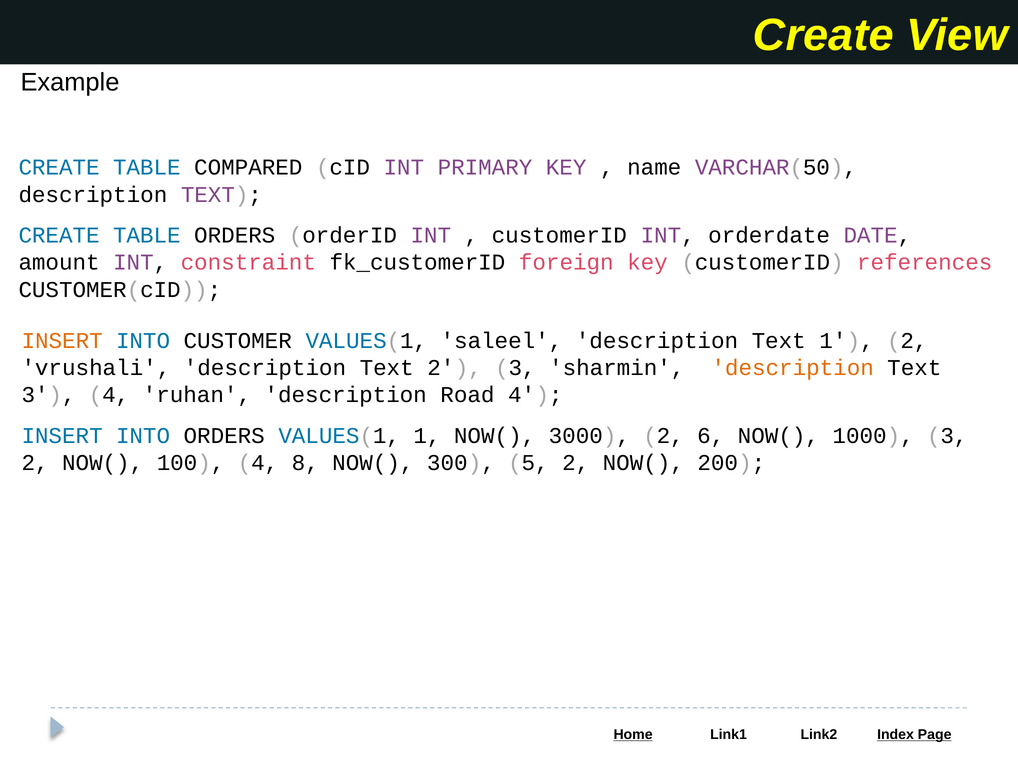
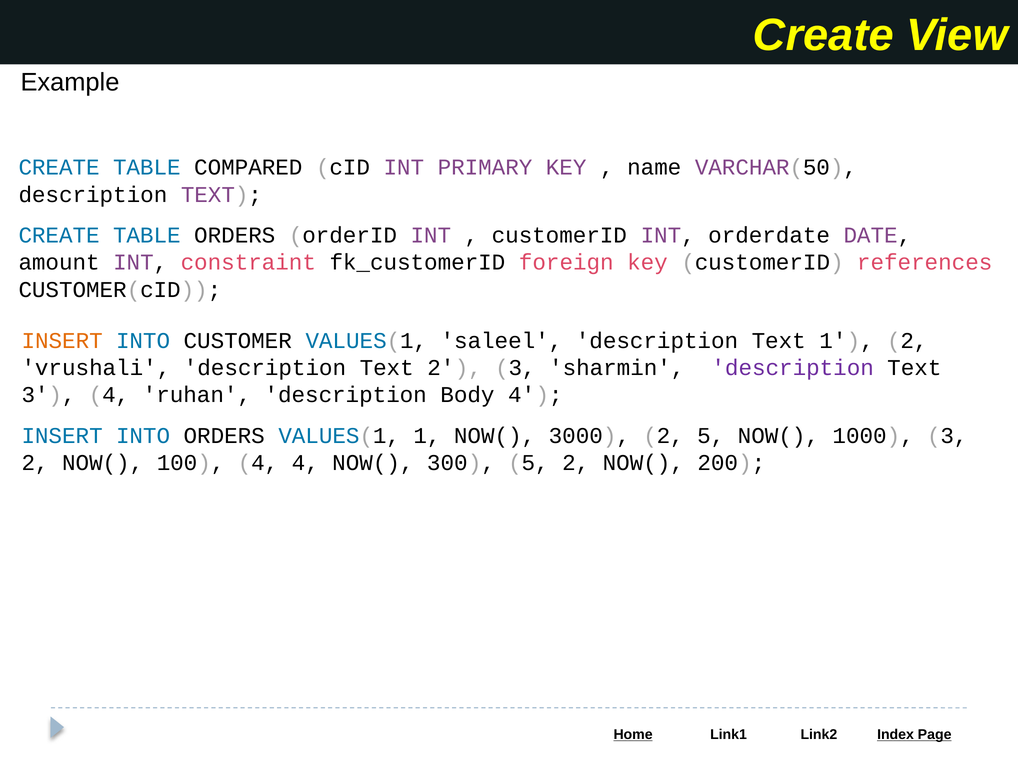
description at (793, 368) colour: orange -> purple
Road: Road -> Body
2 6: 6 -> 5
4 8: 8 -> 4
